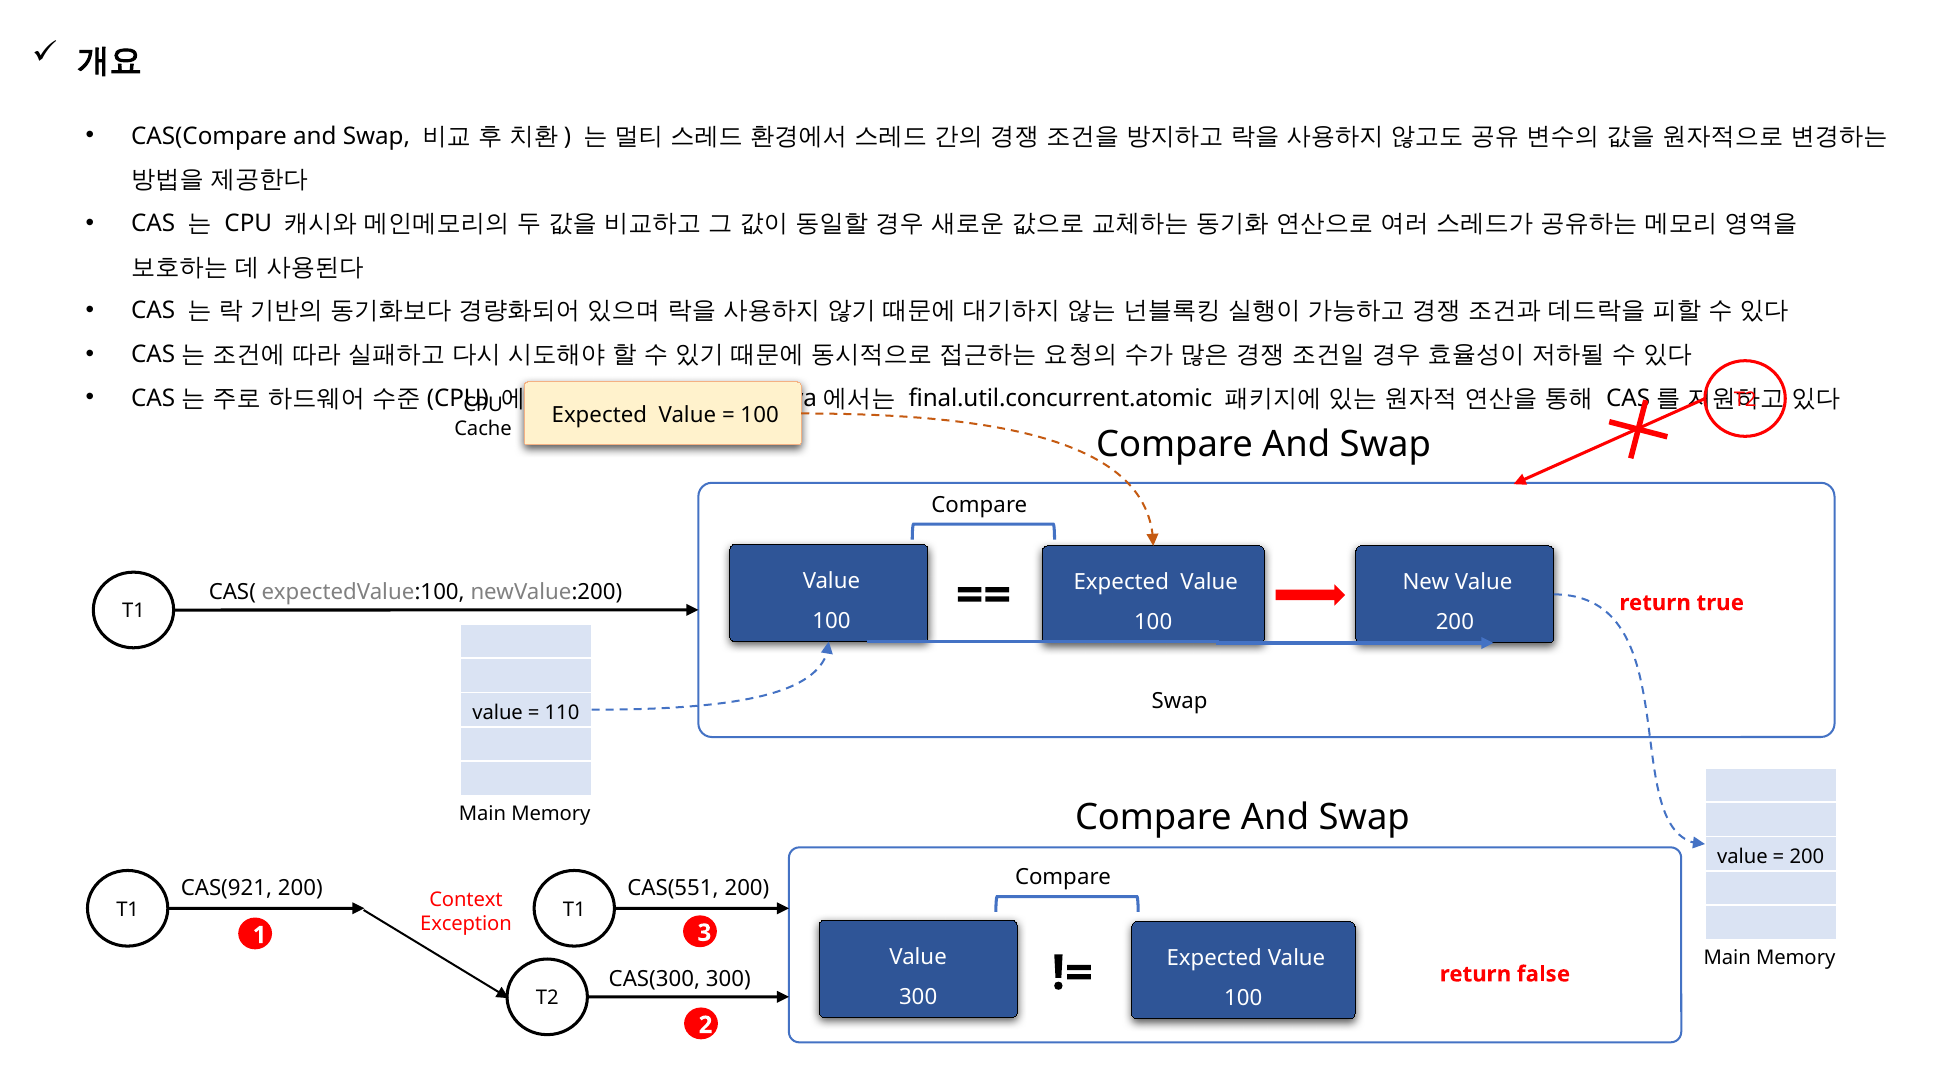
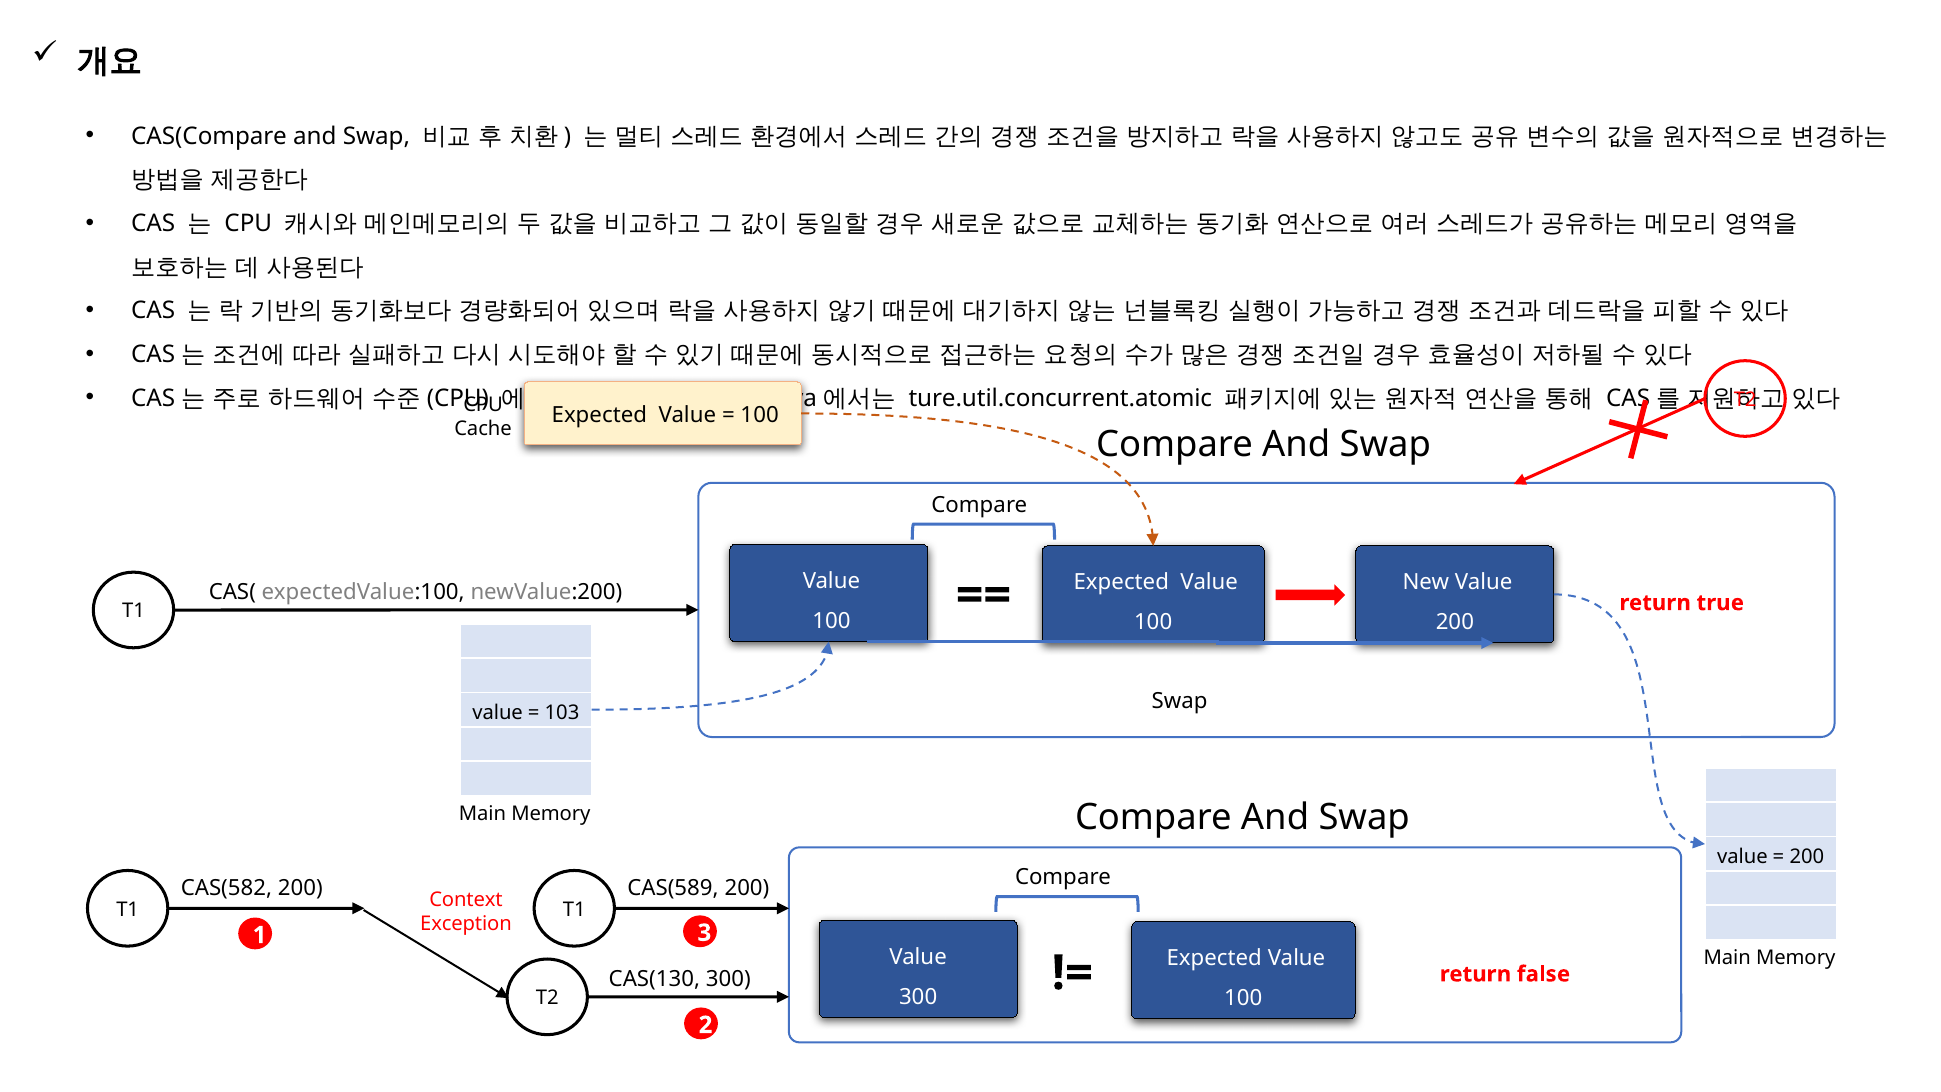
final.util.concurrent.atomic: final.util.concurrent.atomic -> ture.util.concurrent.atomic
110: 110 -> 103
CAS(921: CAS(921 -> CAS(582
CAS(551: CAS(551 -> CAS(589
CAS(300: CAS(300 -> CAS(130
